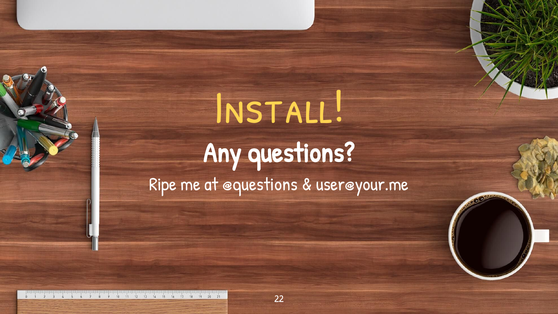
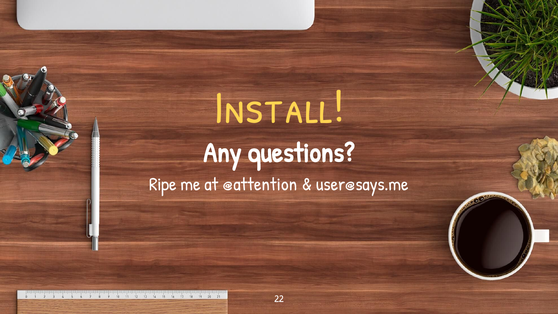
@questions: @questions -> @attention
user@your.me: user@your.me -> user@says.me
